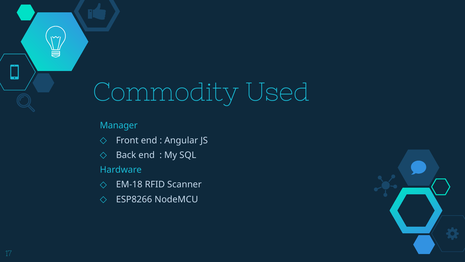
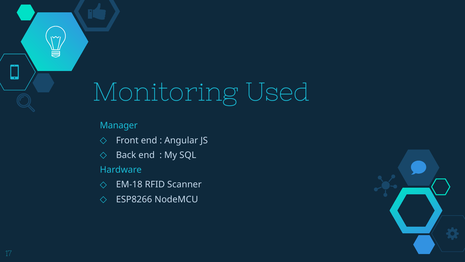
Commodity: Commodity -> Monitoring
